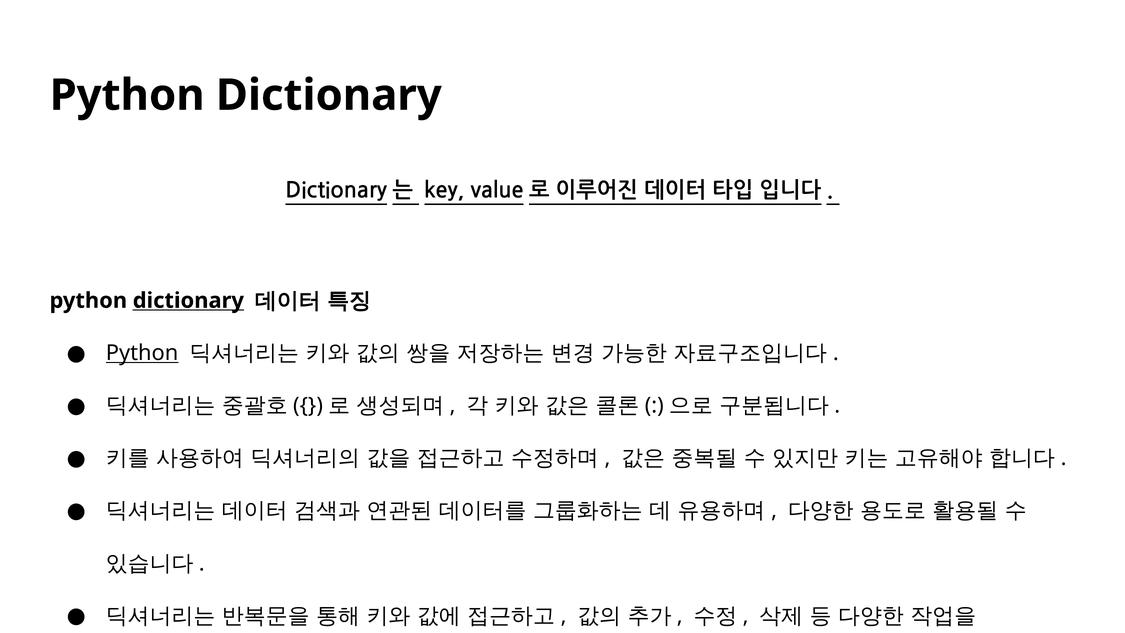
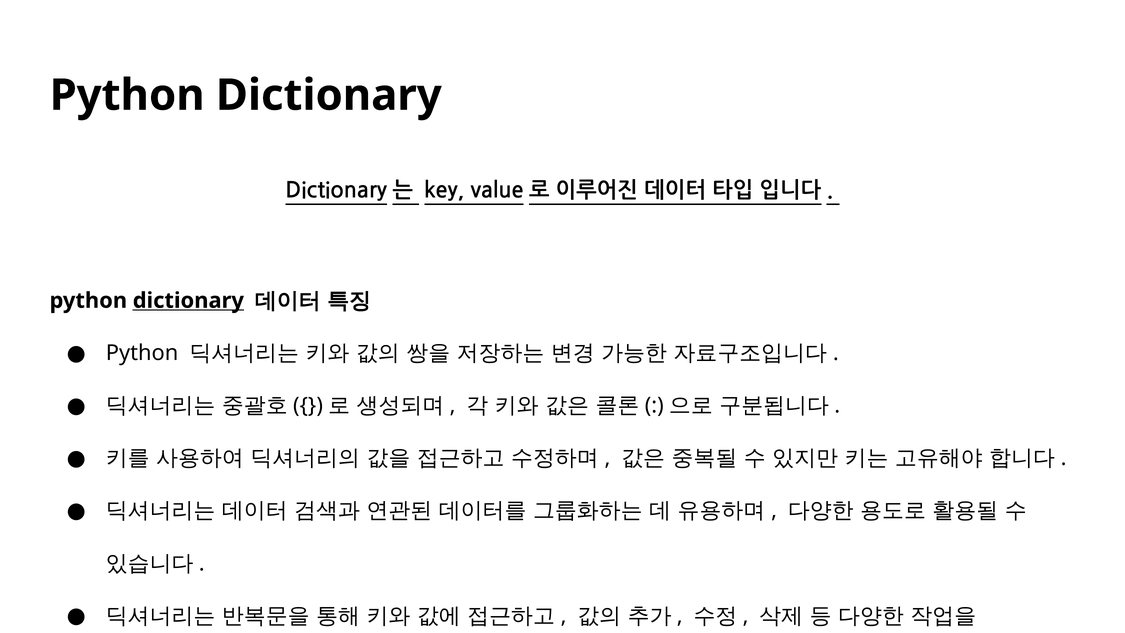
Python at (142, 353) underline: present -> none
